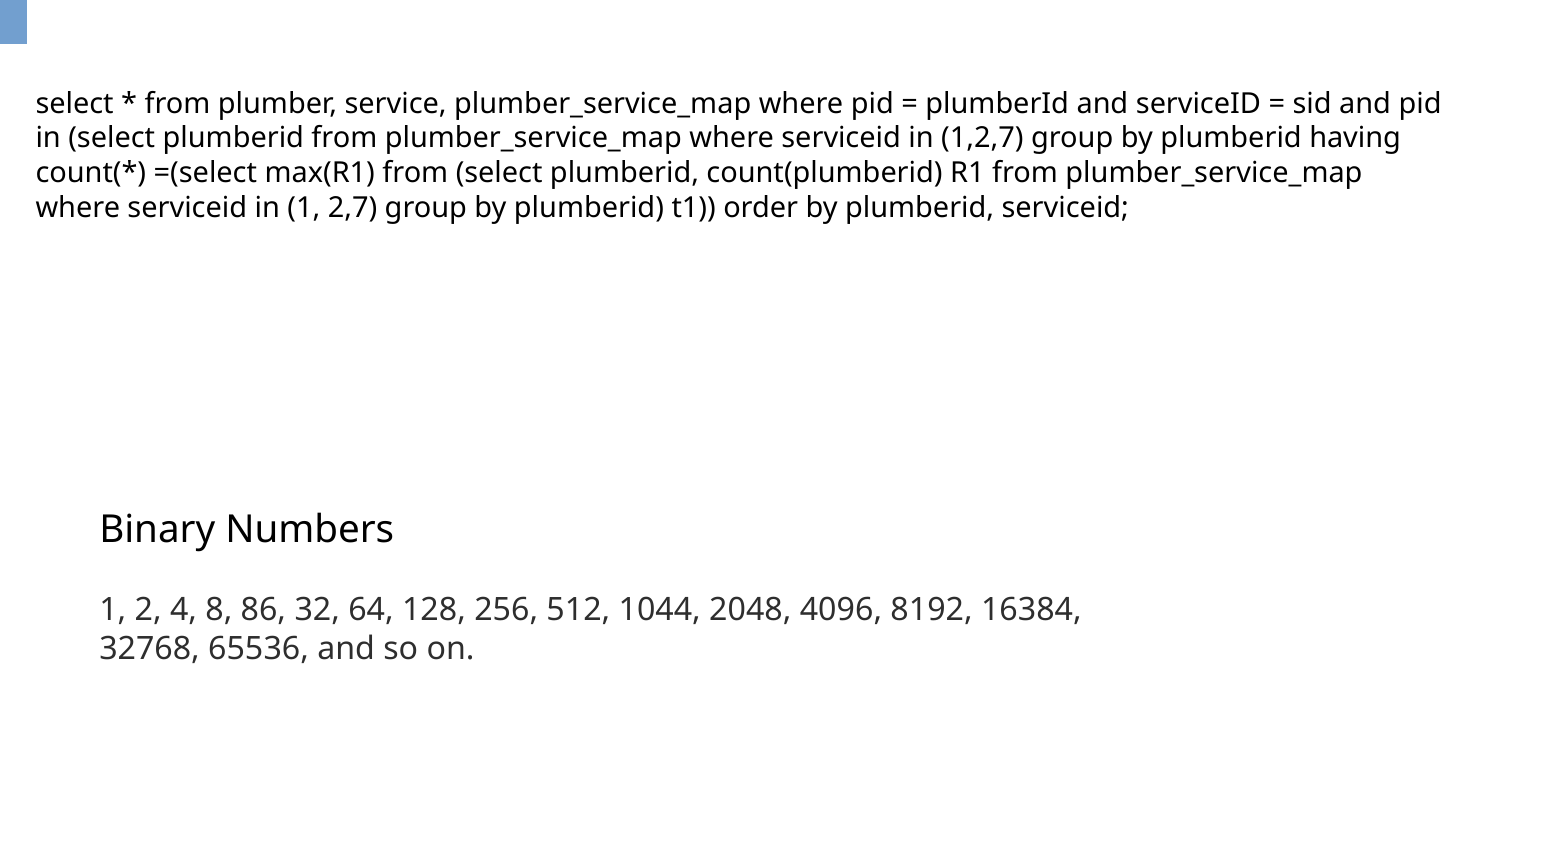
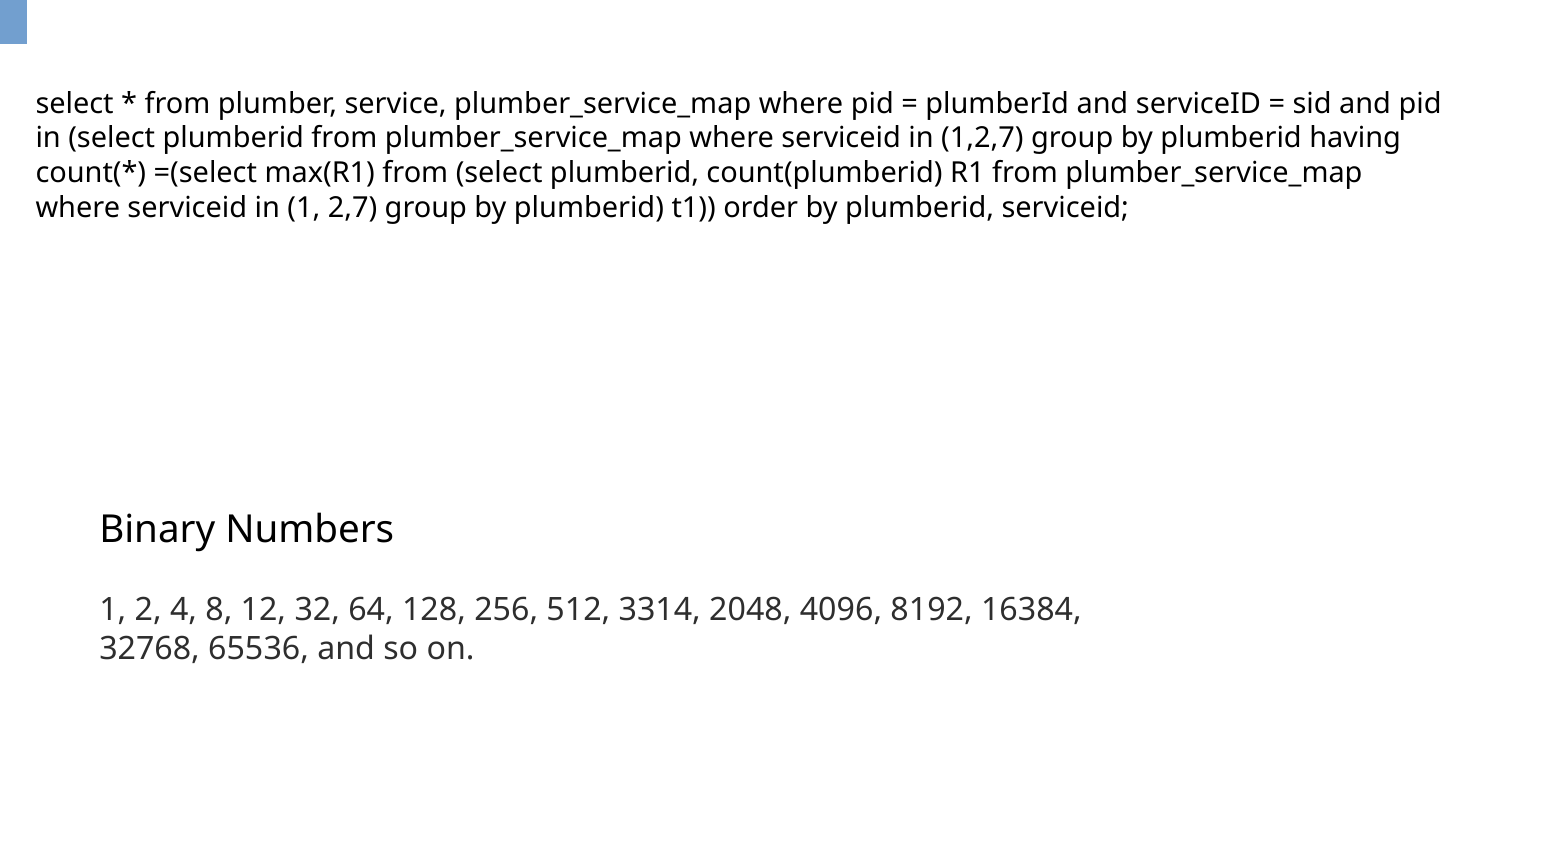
86: 86 -> 12
1044: 1044 -> 3314
